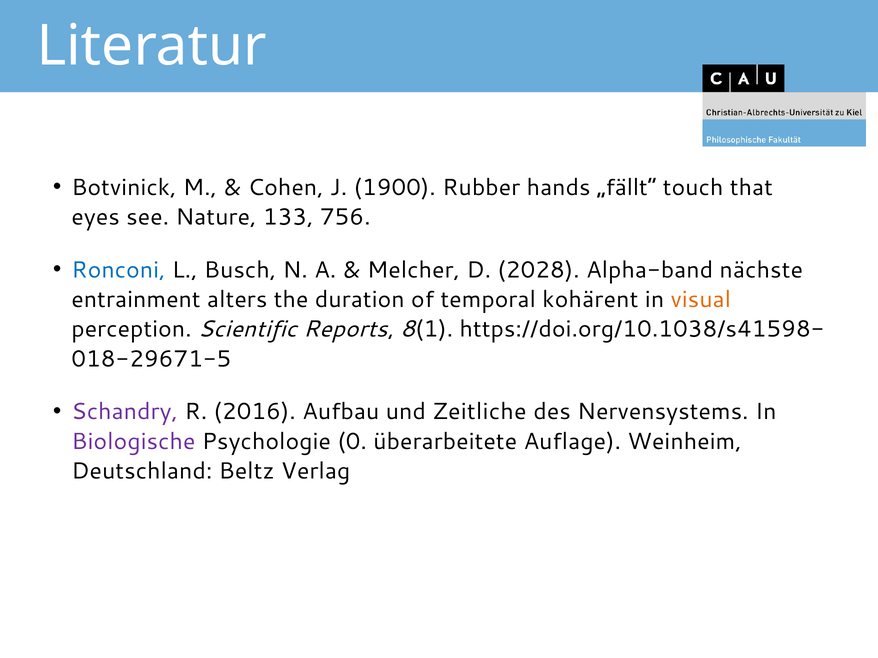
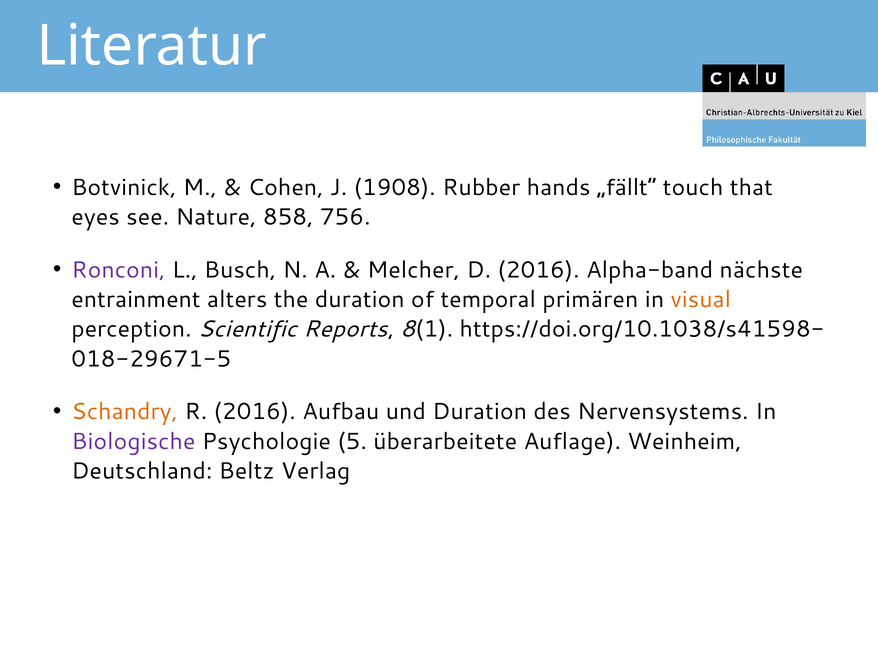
1900: 1900 -> 1908
133: 133 -> 858
Ronconi colour: blue -> purple
D 2028: 2028 -> 2016
kohärent: kohärent -> primären
Schandry colour: purple -> orange
und Zeitliche: Zeitliche -> Duration
0: 0 -> 5
